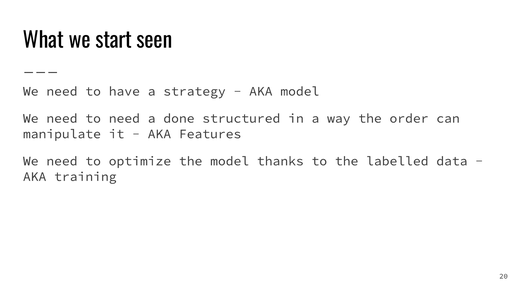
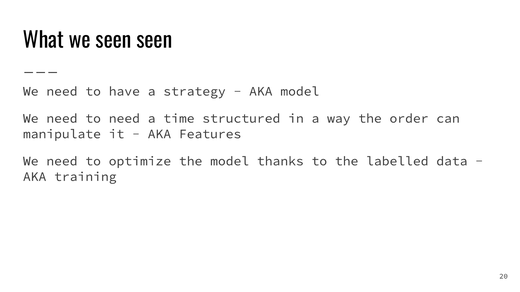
we start: start -> seen
done: done -> time
